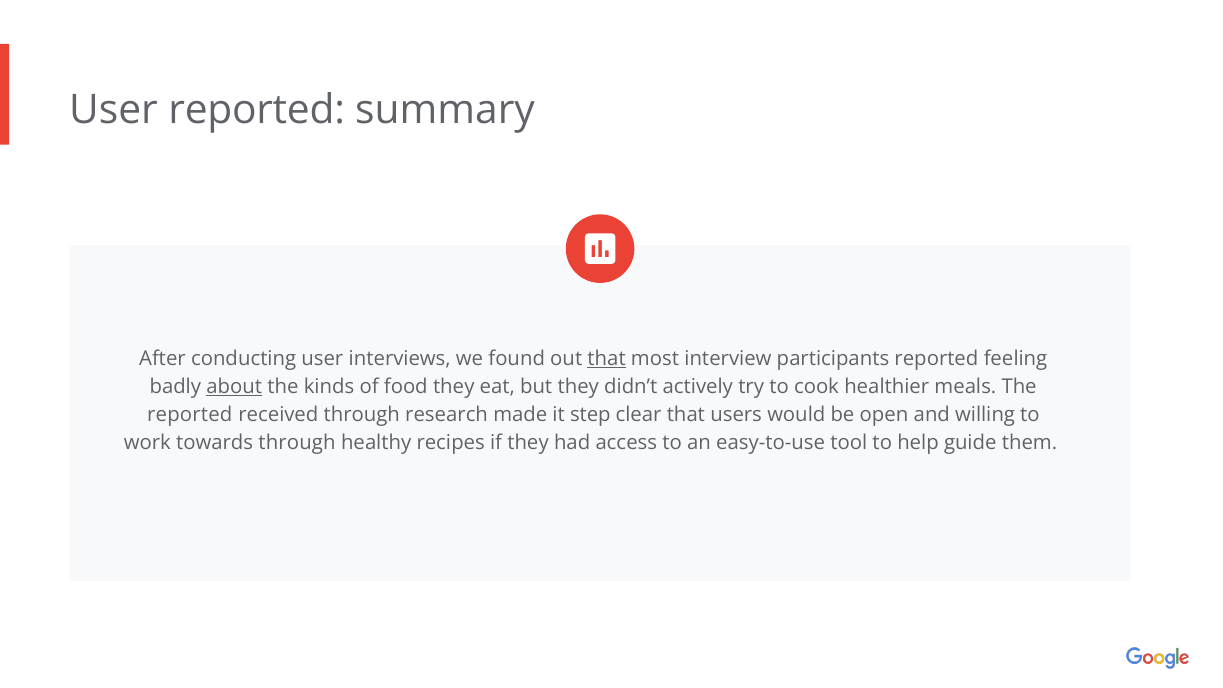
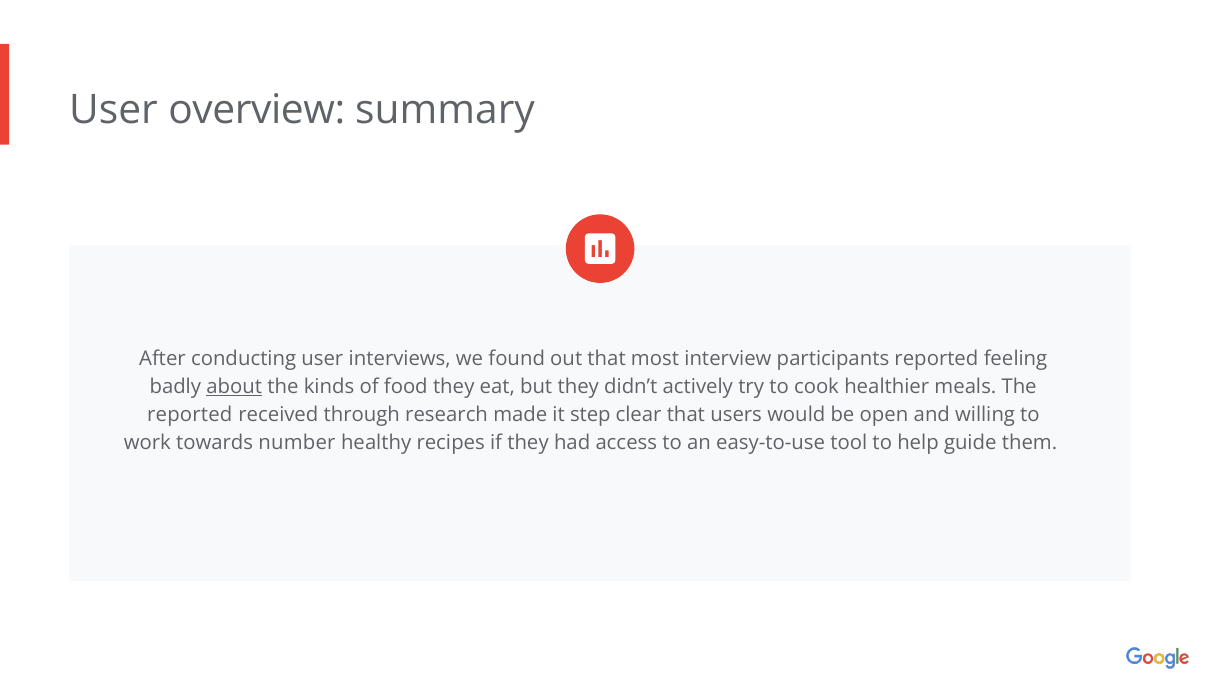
User reported: reported -> overview
that at (607, 359) underline: present -> none
towards through: through -> number
